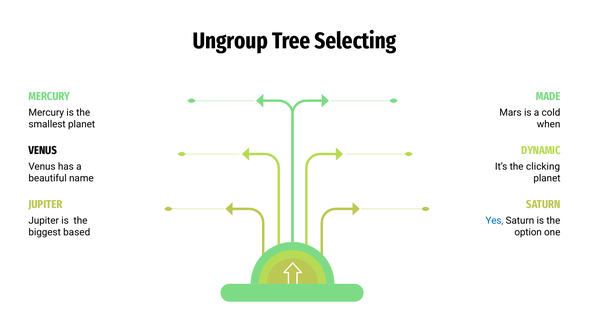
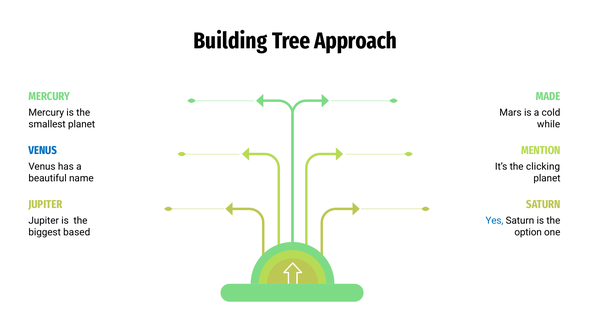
Ungroup: Ungroup -> Building
Selecting: Selecting -> Approach
when: when -> while
VENUS at (43, 150) colour: black -> blue
DYNAMIC: DYNAMIC -> MENTION
